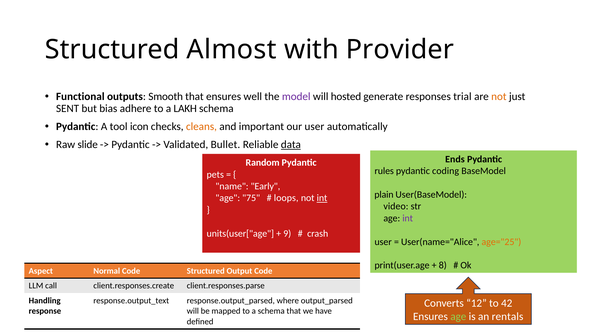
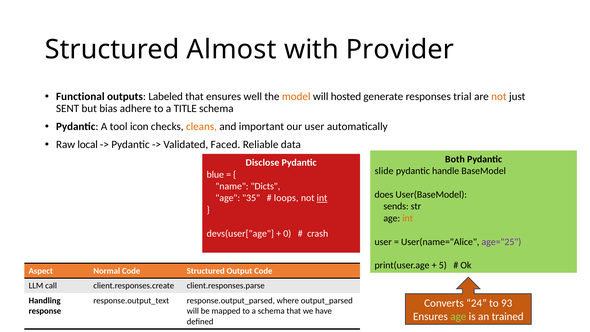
Smooth: Smooth -> Labeled
model colour: purple -> orange
LAKH: LAKH -> TITLE
slide: slide -> local
Bullet: Bullet -> Faced
data underline: present -> none
Ends: Ends -> Both
Random: Random -> Disclose
rules: rules -> slide
coding: coding -> handle
pets: pets -> blue
Early: Early -> Dicts
plain: plain -> does
75: 75 -> 35
video: video -> sends
int at (408, 218) colour: purple -> orange
units(user["age: units(user["age -> devs(user["age
9: 9 -> 0
age="25 colour: orange -> purple
8: 8 -> 5
12: 12 -> 24
42: 42 -> 93
rentals: rentals -> trained
